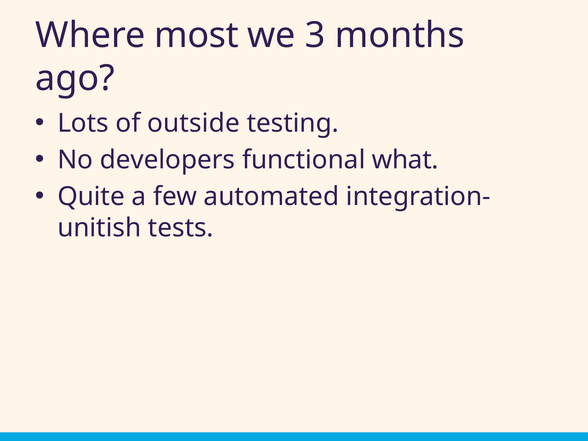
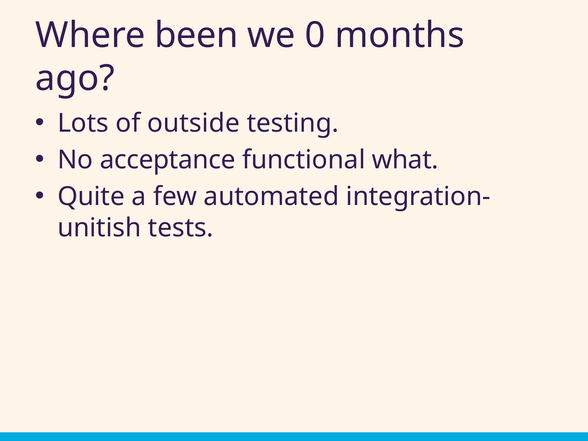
most: most -> been
3: 3 -> 0
developers: developers -> acceptance
